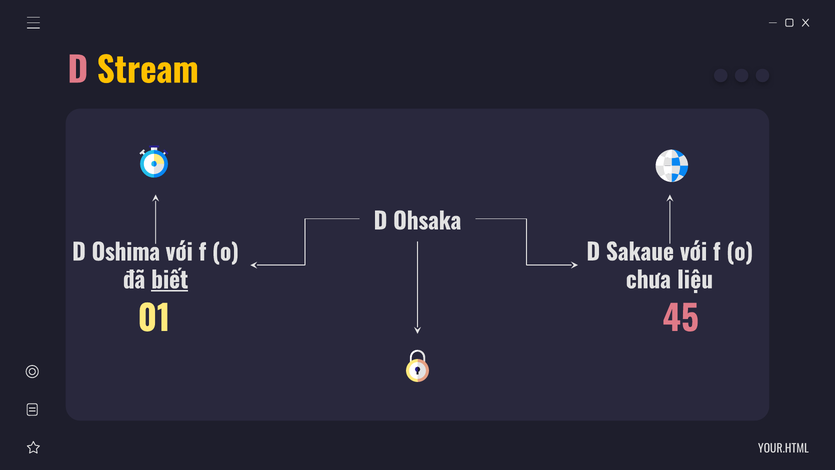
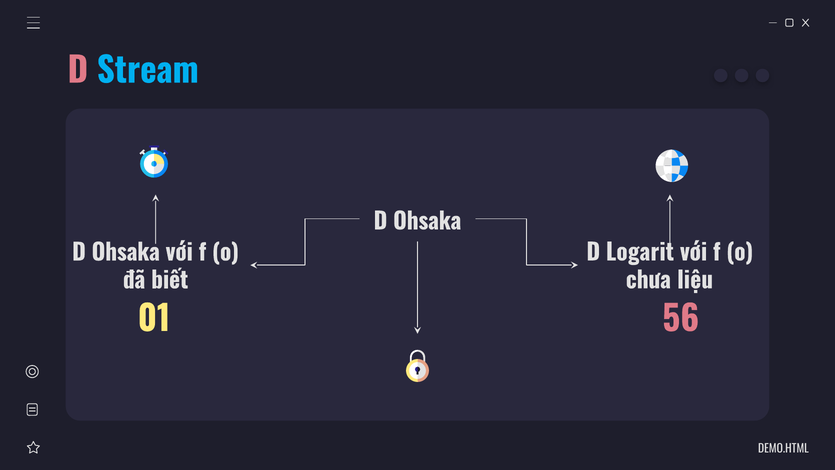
Stream colour: yellow -> light blue
Sakaue: Sakaue -> Logarit
Oshima at (126, 253): Oshima -> Ohsaka
biết underline: present -> none
45: 45 -> 56
YOUR.HTML: YOUR.HTML -> DEMO.HTML
